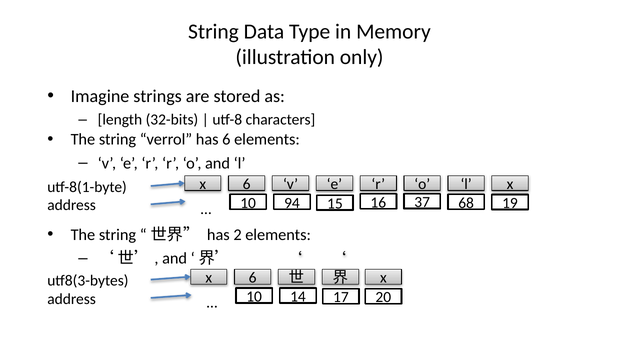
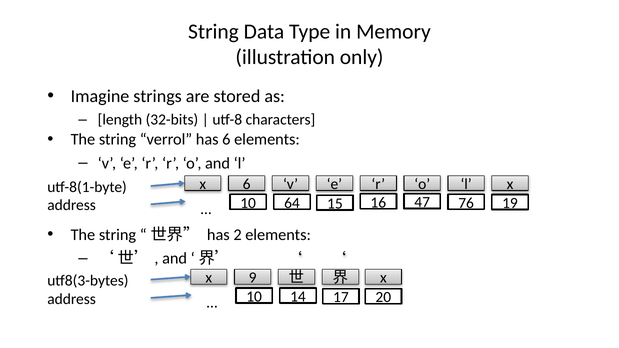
94: 94 -> 64
37: 37 -> 47
68: 68 -> 76
6 at (253, 278): 6 -> 9
